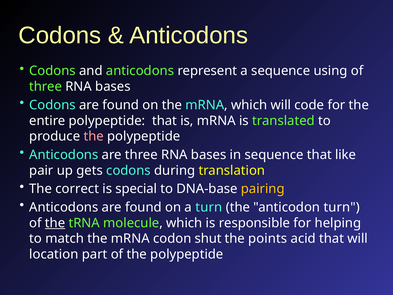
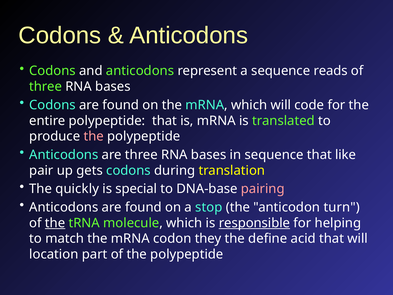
using: using -> reads
correct: correct -> quickly
pairing colour: yellow -> pink
a turn: turn -> stop
responsible underline: none -> present
shut: shut -> they
points: points -> define
